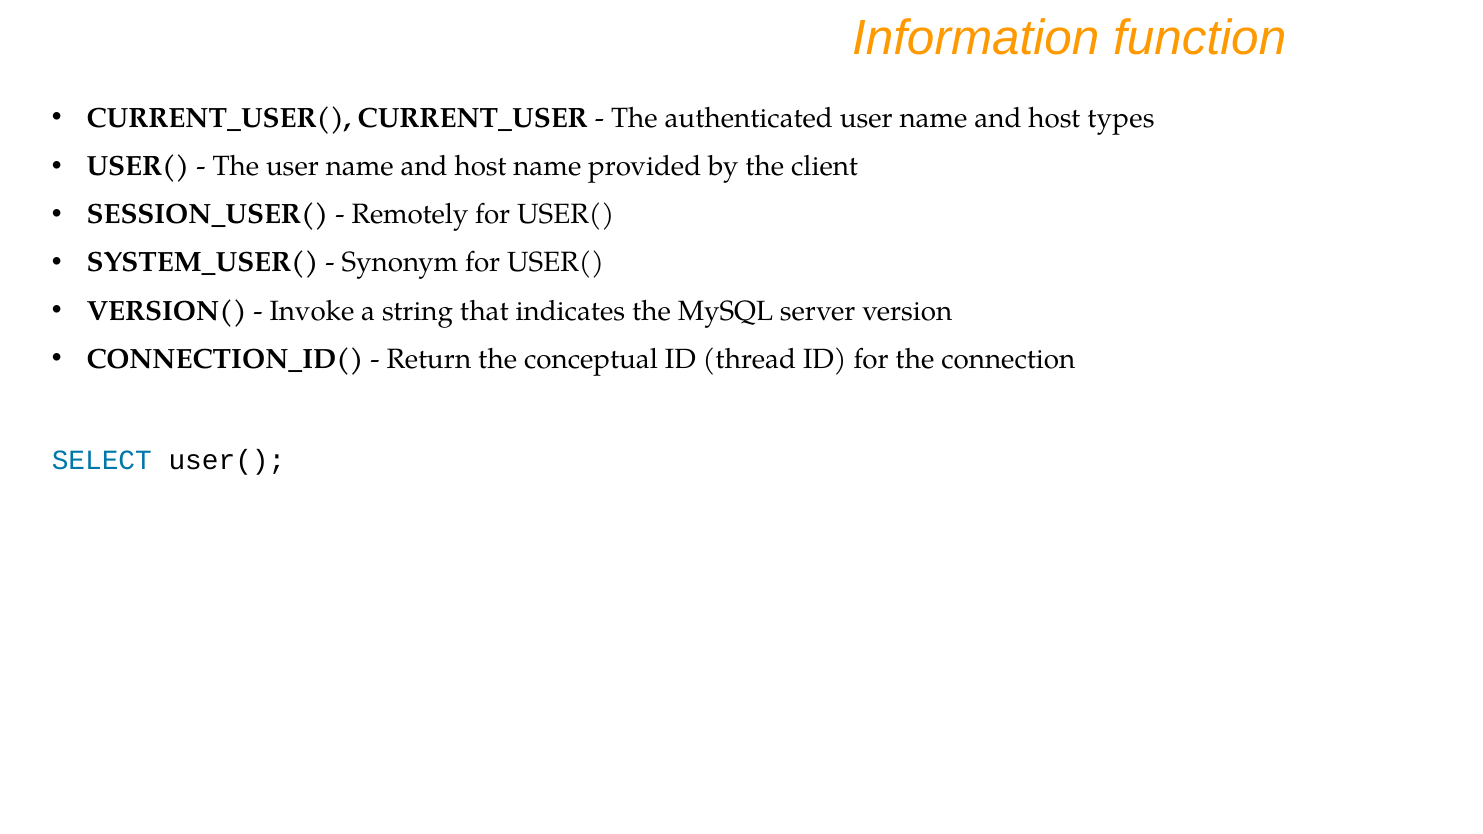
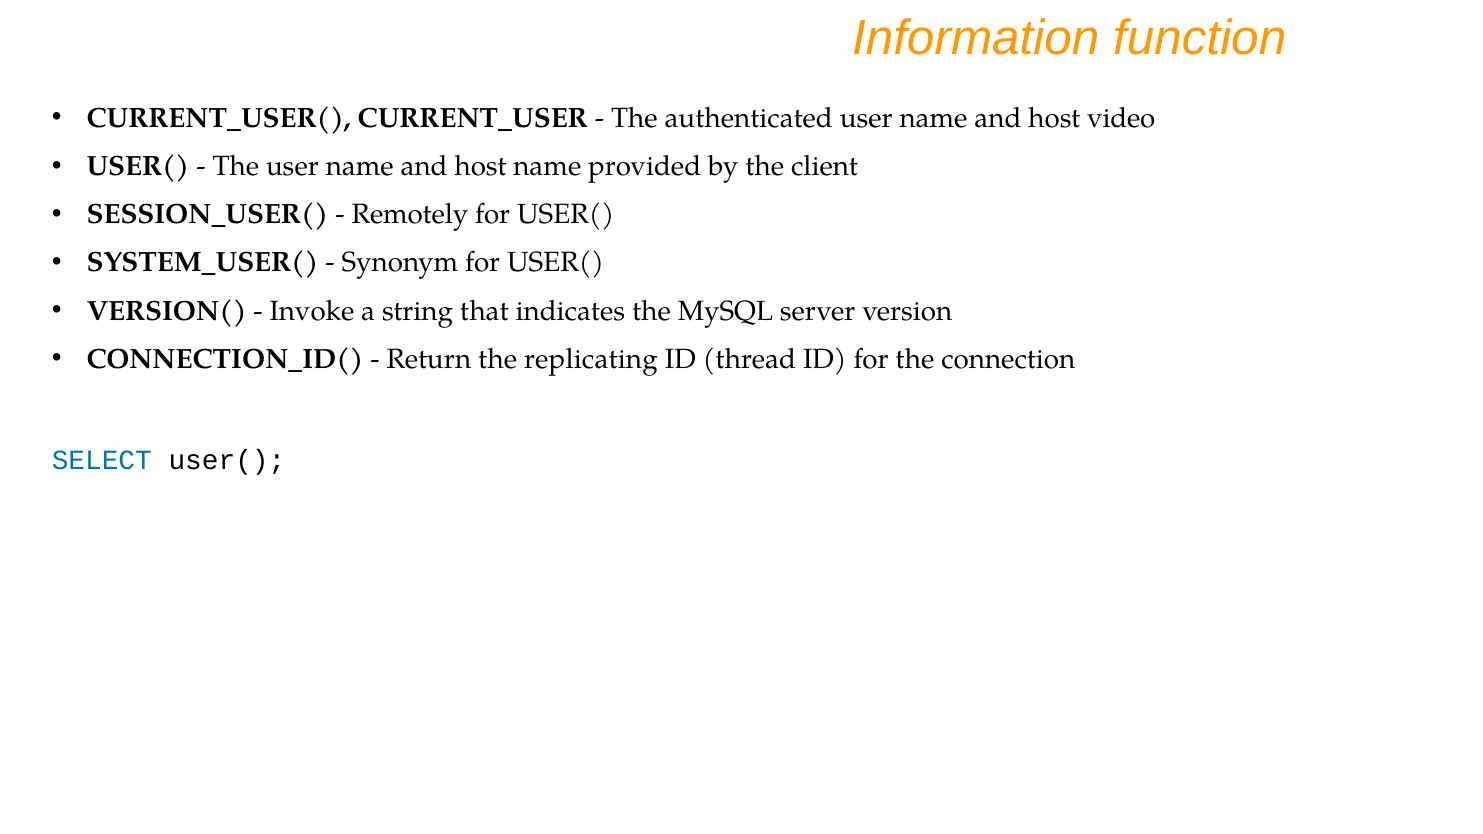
types: types -> video
conceptual: conceptual -> replicating
